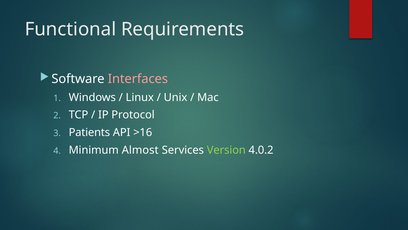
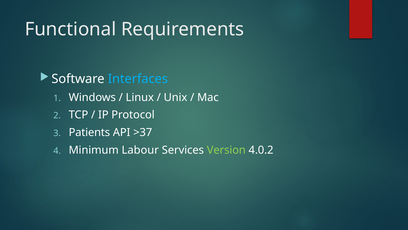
Interfaces colour: pink -> light blue
>16: >16 -> >37
Almost: Almost -> Labour
